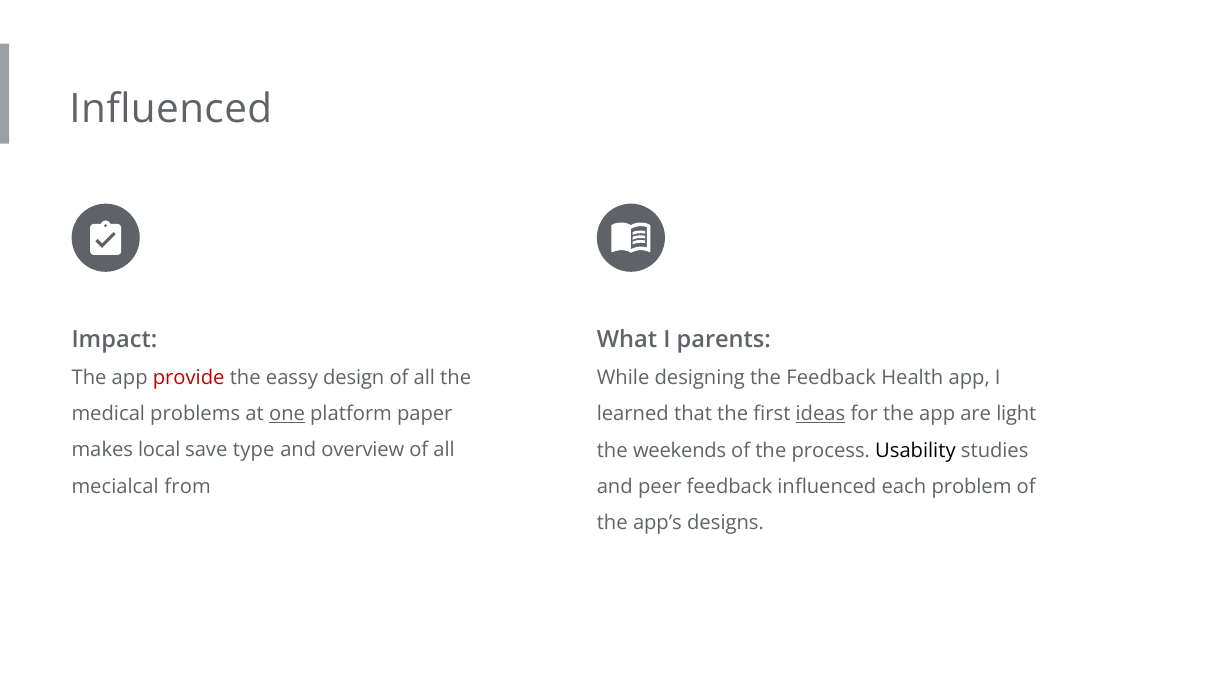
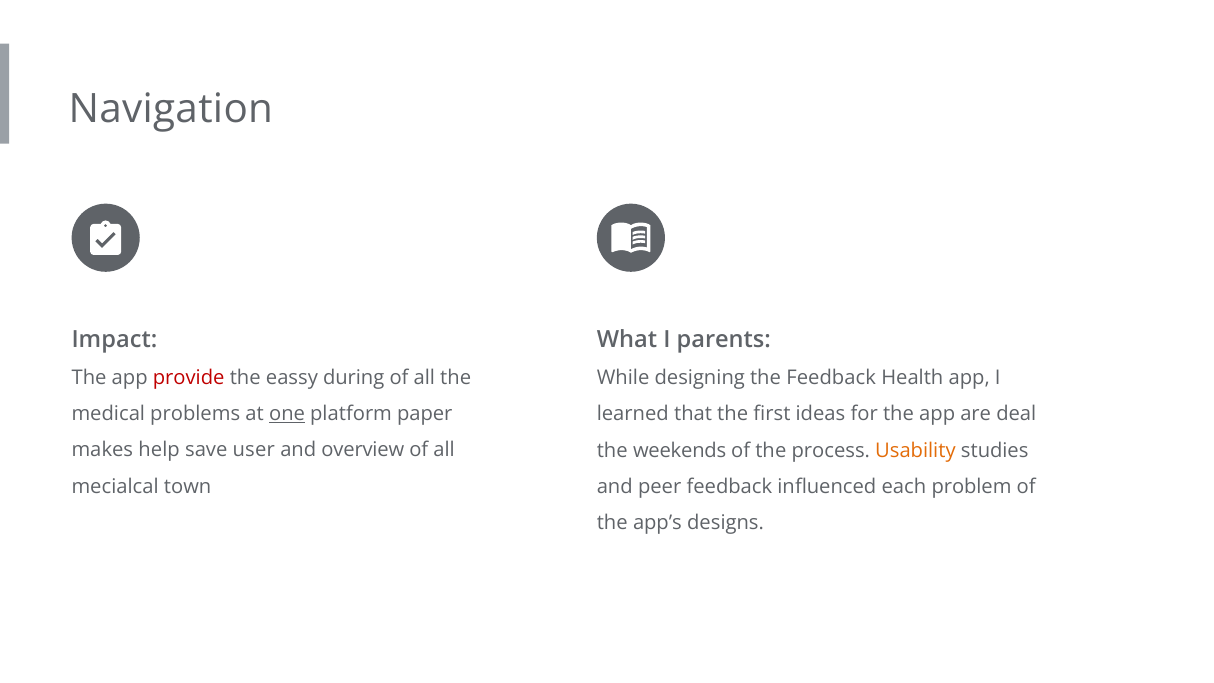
Influenced at (171, 109): Influenced -> Navigation
design: design -> during
ideas underline: present -> none
light: light -> deal
local: local -> help
type: type -> user
Usability colour: black -> orange
from: from -> town
